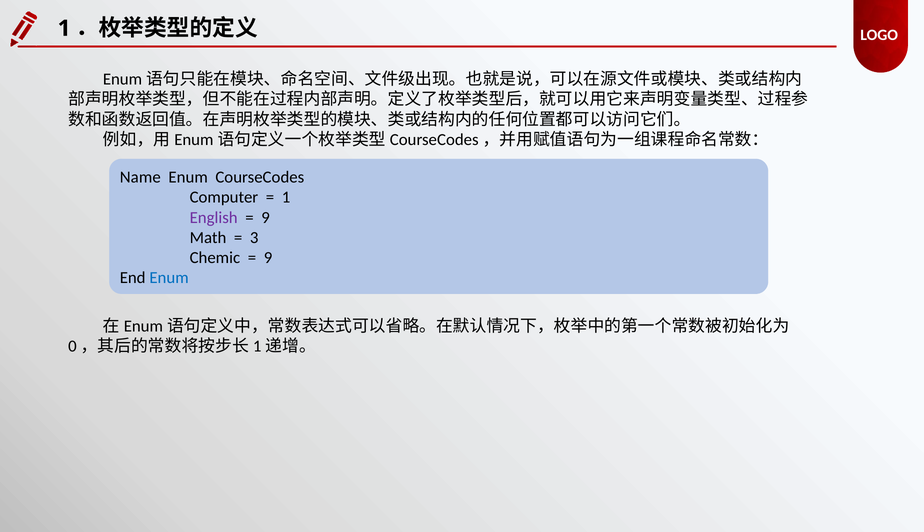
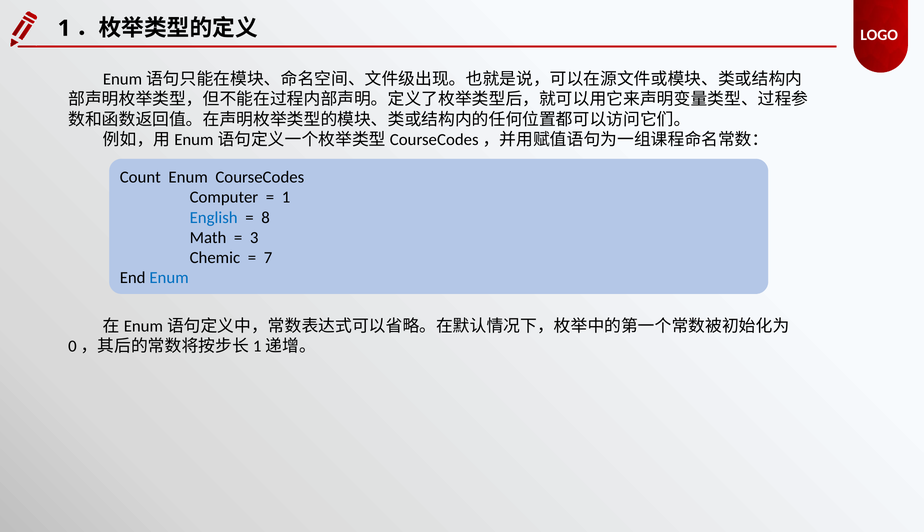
Name: Name -> Count
English colour: purple -> blue
9 at (266, 217): 9 -> 8
9 at (268, 258): 9 -> 7
